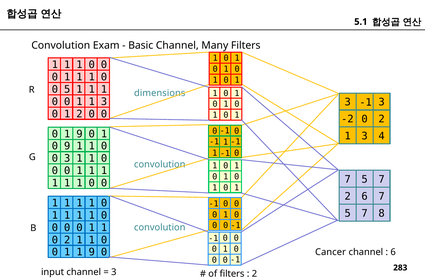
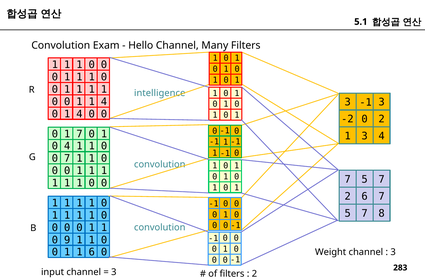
Basic: Basic -> Hello
5 at (67, 89): 5 -> 1
dimensions: dimensions -> intelligence
1 1 3: 3 -> 4
0 1 2: 2 -> 4
0 1 9: 9 -> 7
0 9: 9 -> 4
0 3: 3 -> 7
2 at (67, 240): 2 -> 9
1 1 9: 9 -> 6
Cancer: Cancer -> Weight
6 at (393, 252): 6 -> 3
